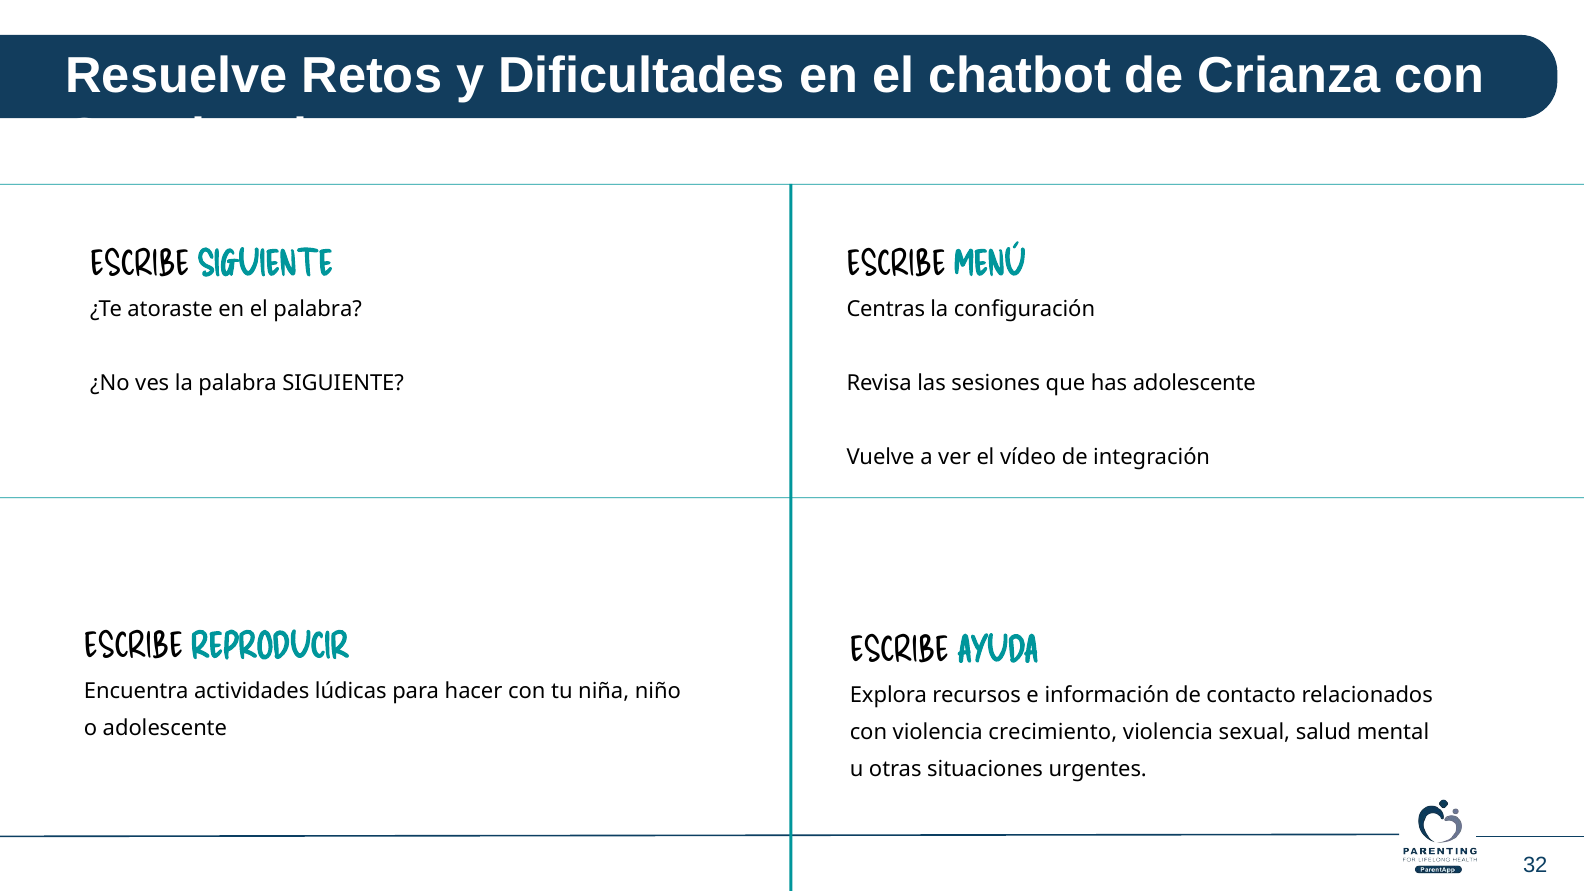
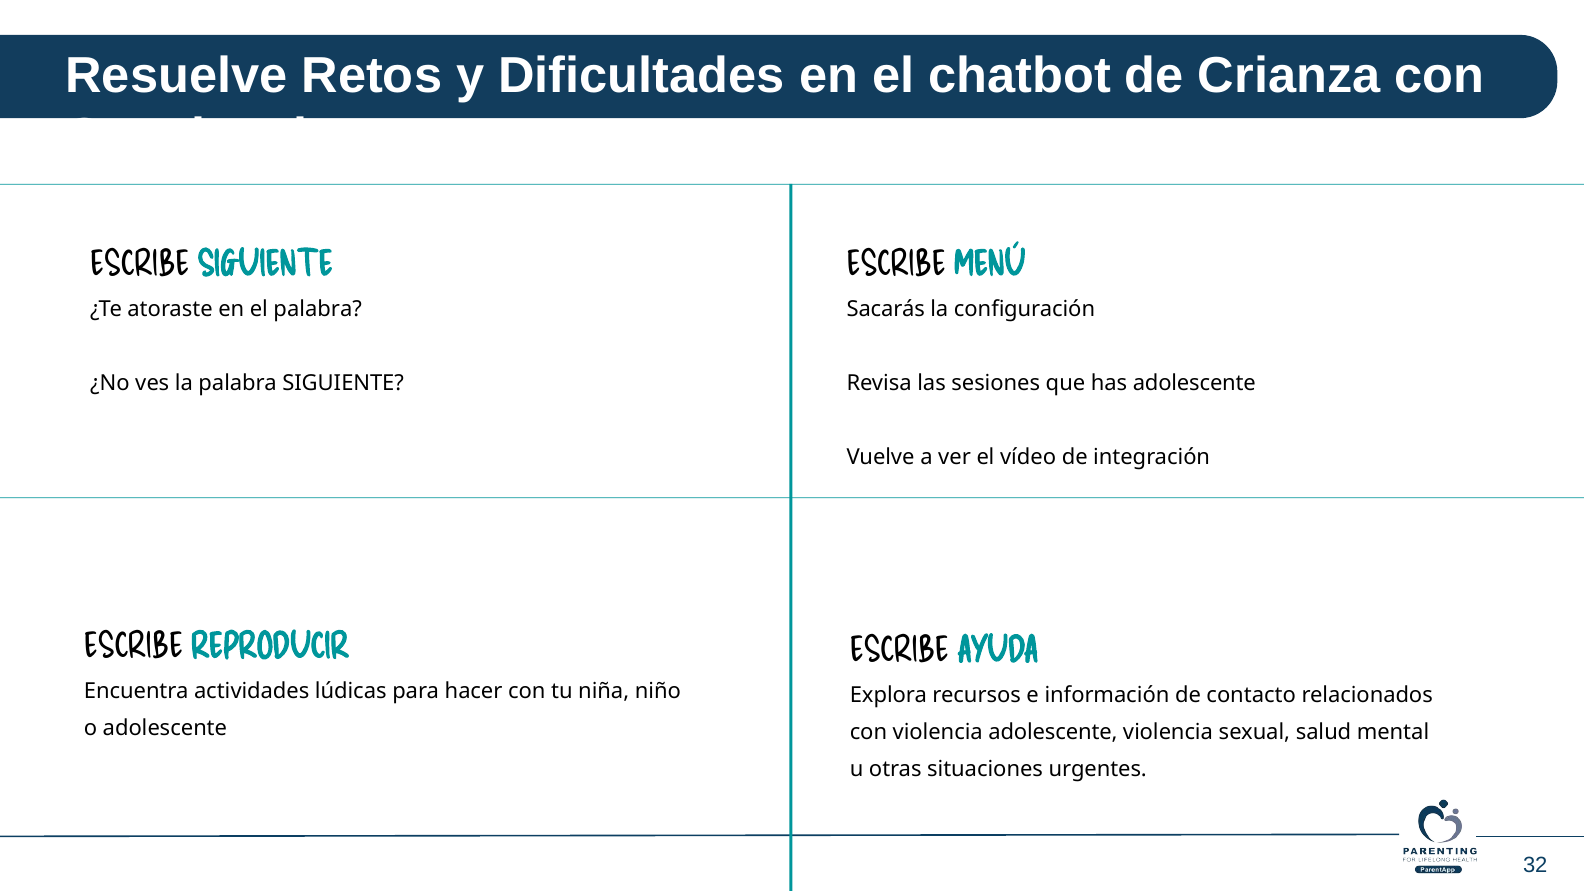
Centras: Centras -> Sacarás
violencia crecimiento: crecimiento -> adolescente
